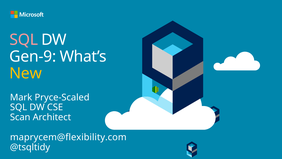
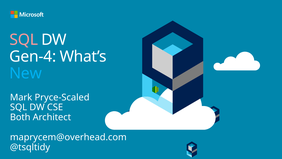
Gen-9: Gen-9 -> Gen-4
New colour: yellow -> light blue
Scan: Scan -> Both
maprycem@flexibility.com: maprycem@flexibility.com -> maprycem@overhead.com
